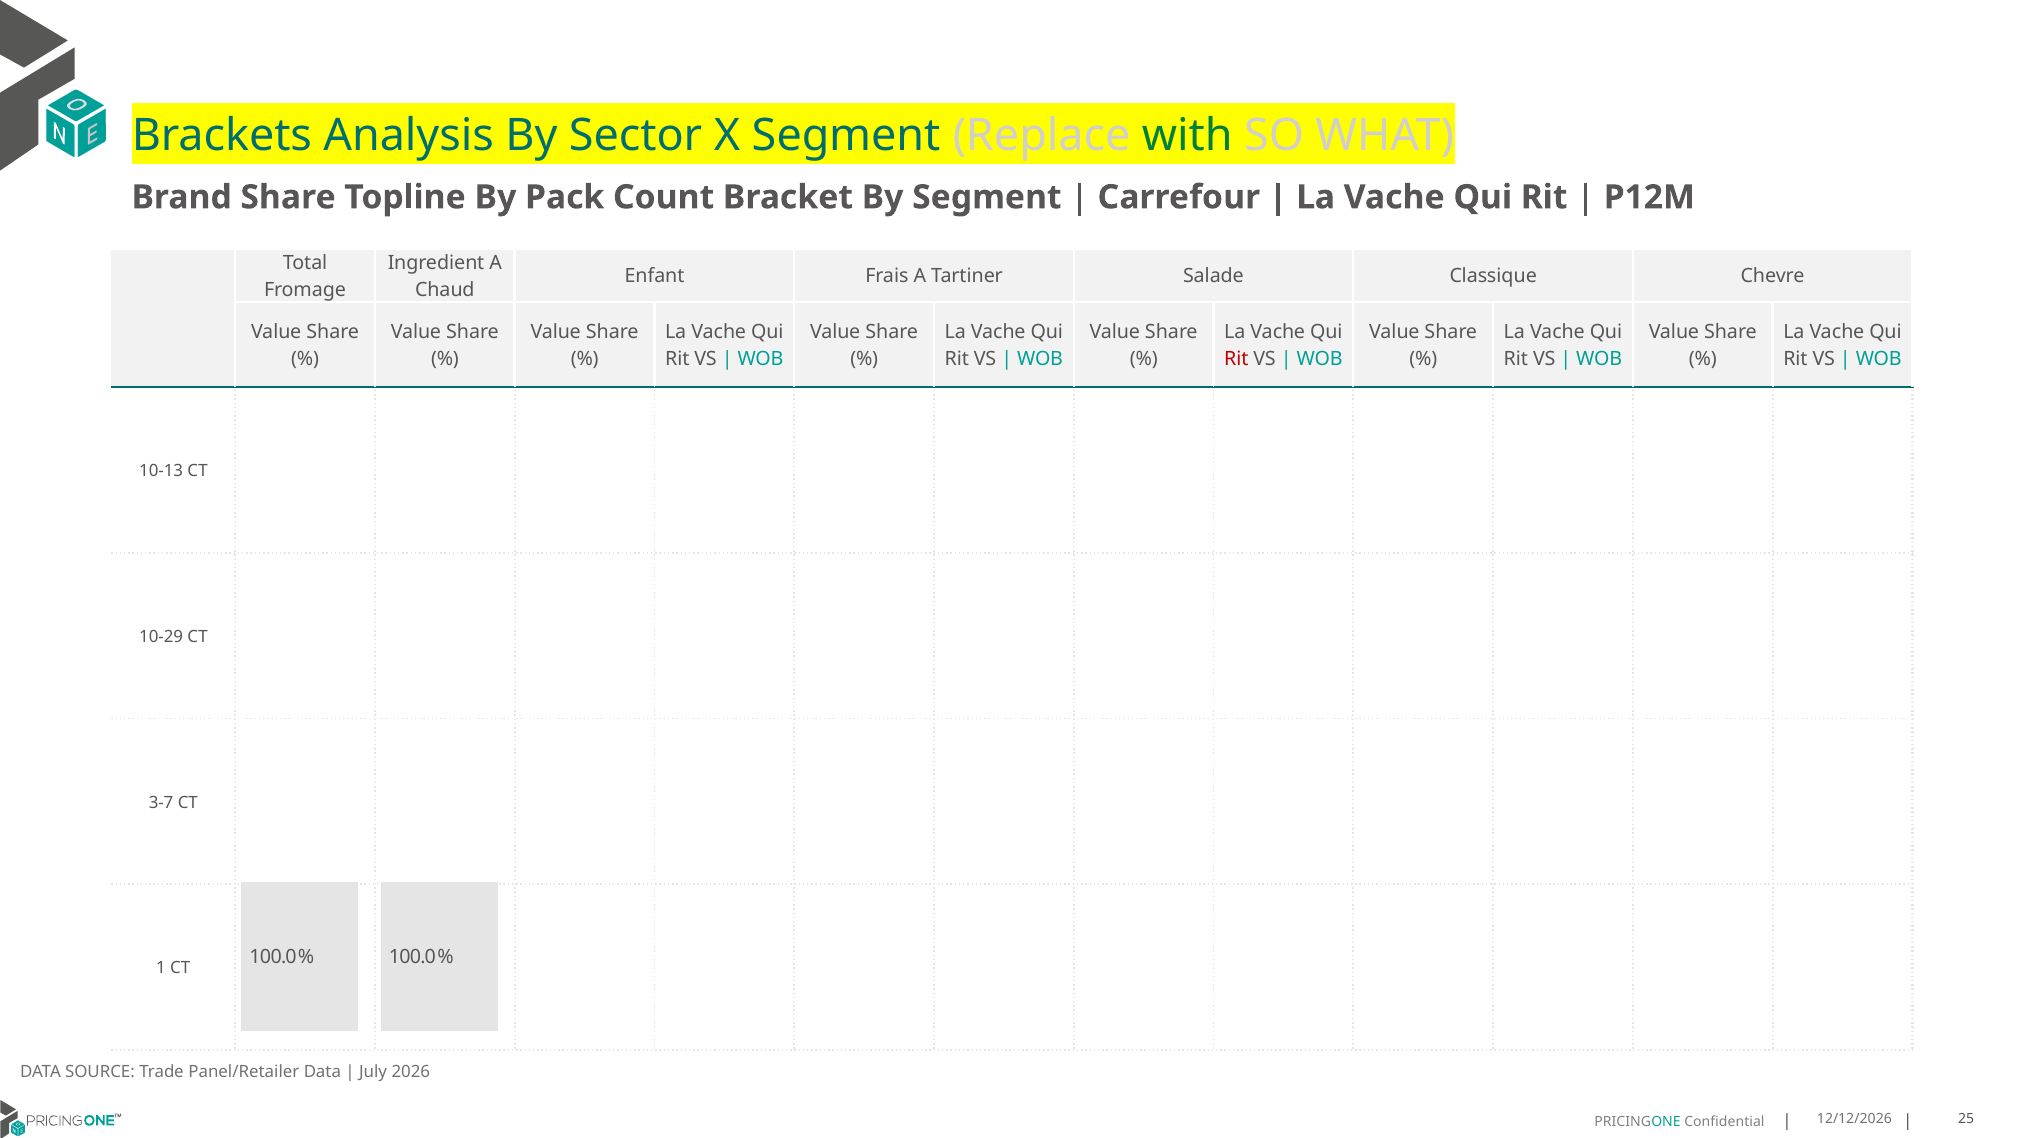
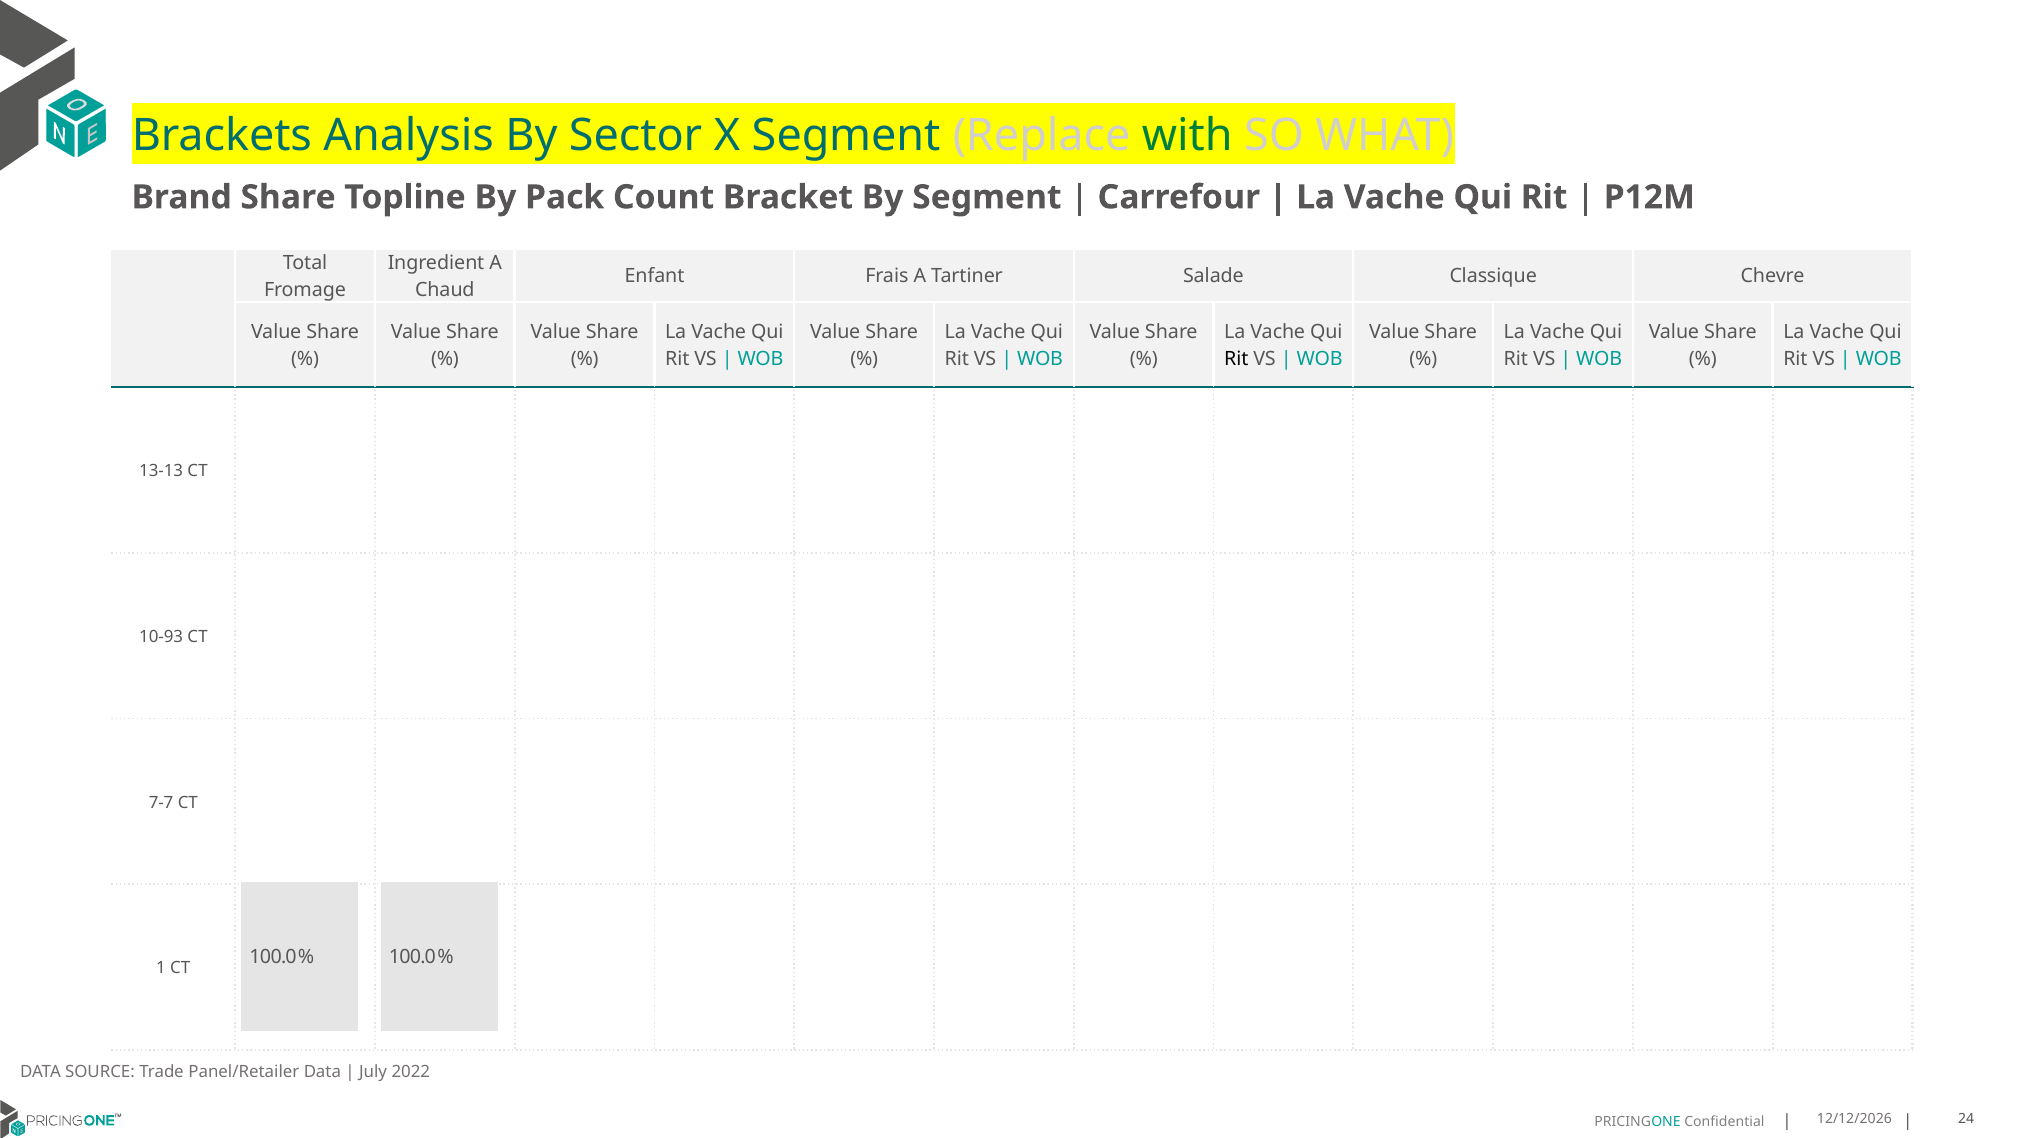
Rit at (1236, 359) colour: red -> black
10-13: 10-13 -> 13-13
10-29: 10-29 -> 10-93
3-7: 3-7 -> 7-7
2026: 2026 -> 2022
25: 25 -> 24
